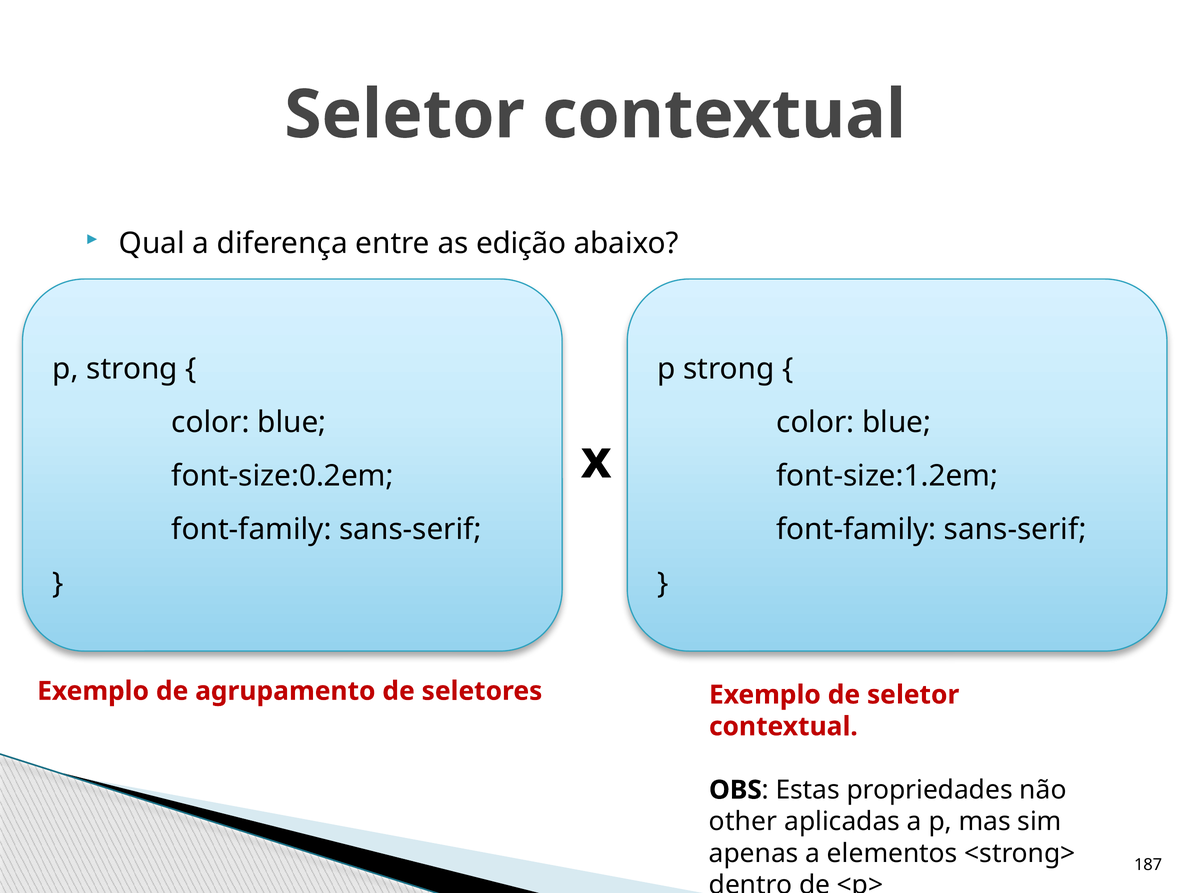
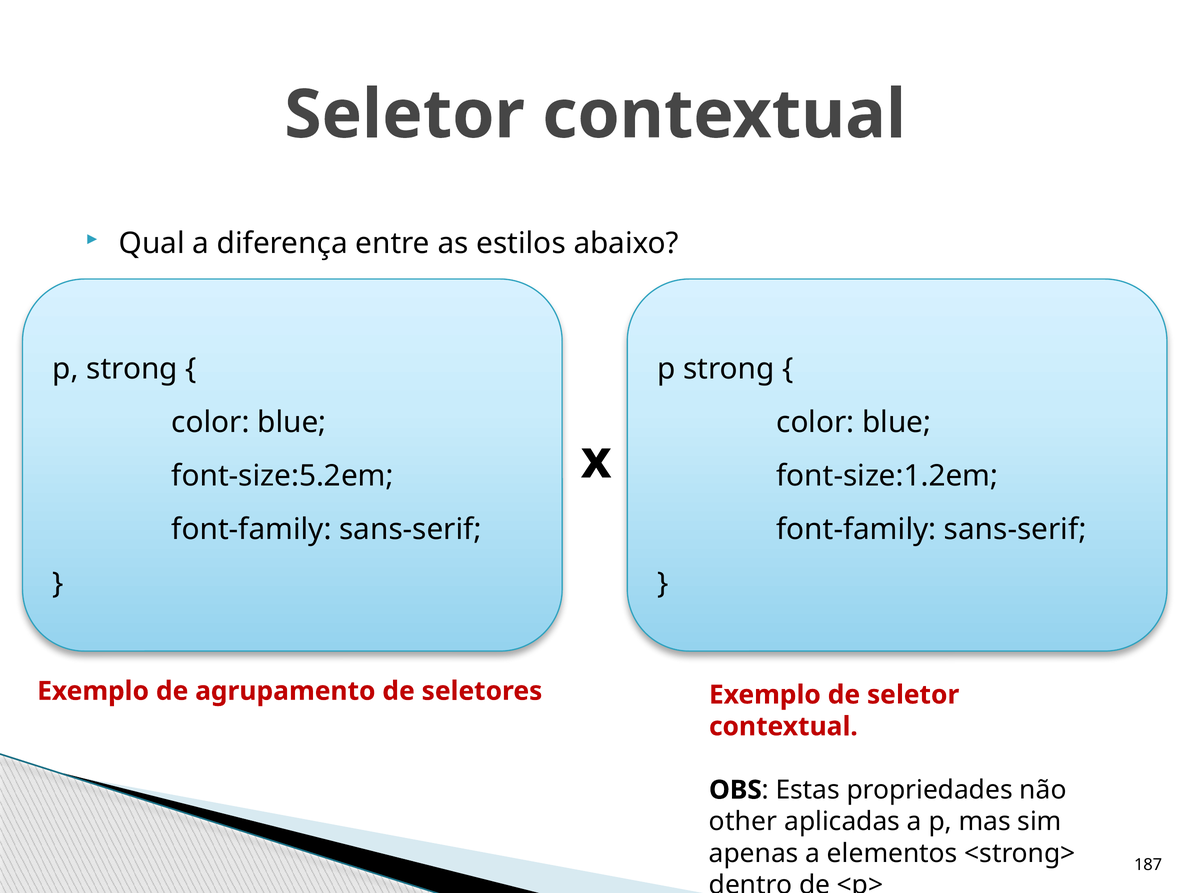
edição: edição -> estilos
font-size:0.2em: font-size:0.2em -> font-size:5.2em
